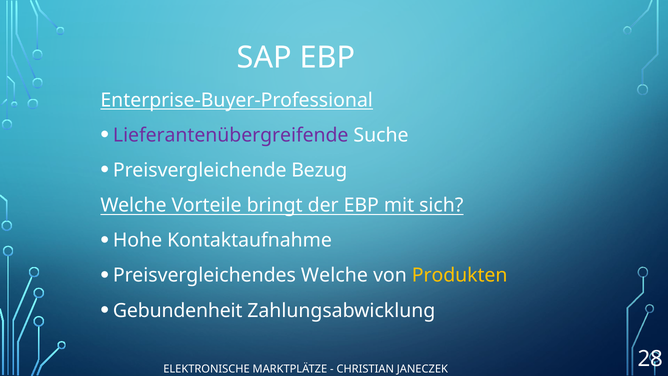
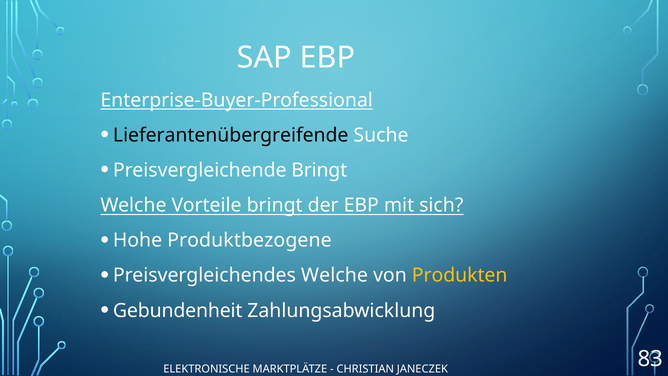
Lieferantenübergreifende colour: purple -> black
Preisvergleichende Bezug: Bezug -> Bringt
Kontaktaufnahme: Kontaktaufnahme -> Produktbezogene
28: 28 -> 83
